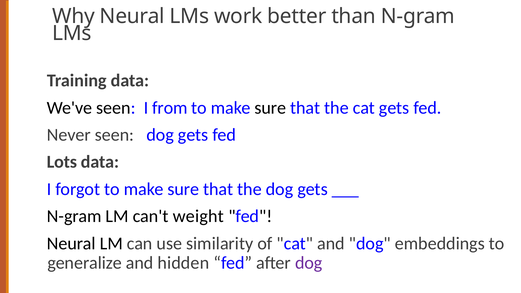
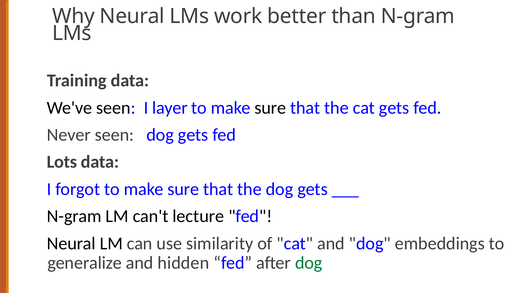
from: from -> layer
weight: weight -> lecture
dog at (309, 263) colour: purple -> green
